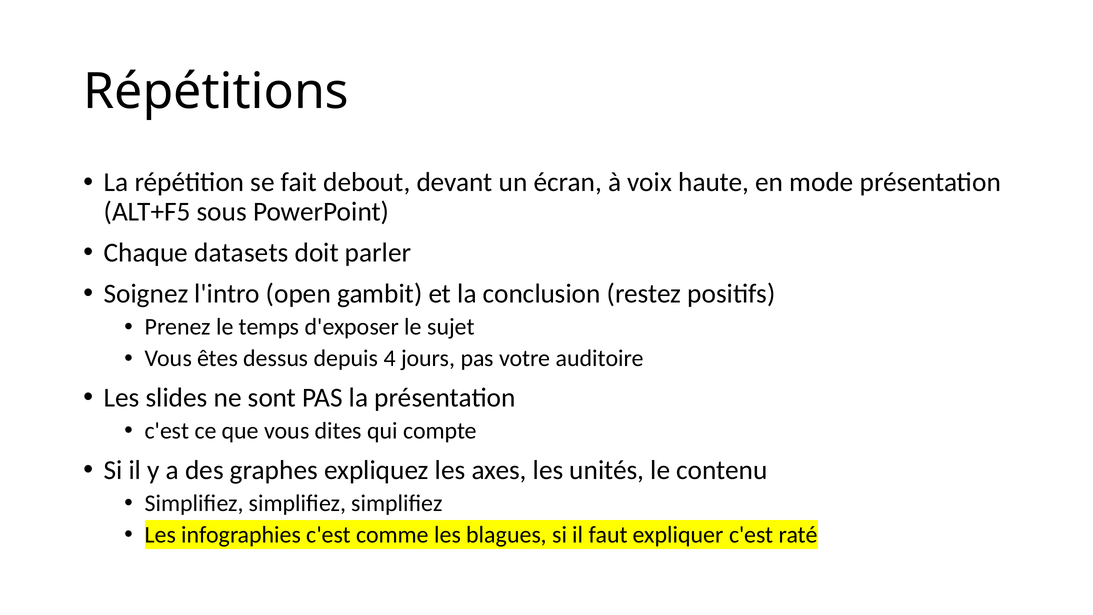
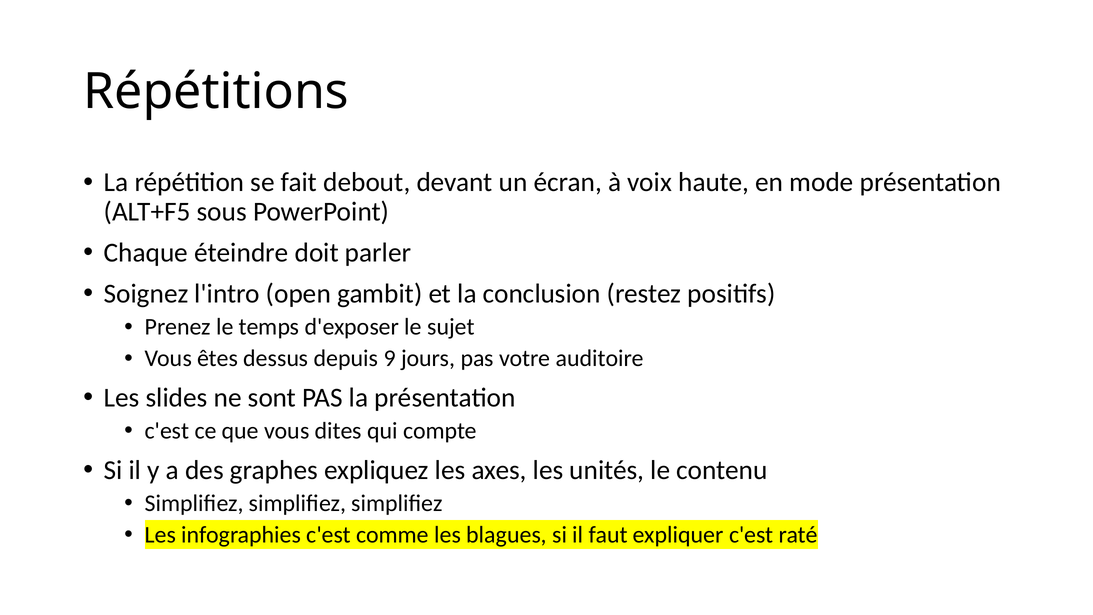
datasets: datasets -> éteindre
4: 4 -> 9
